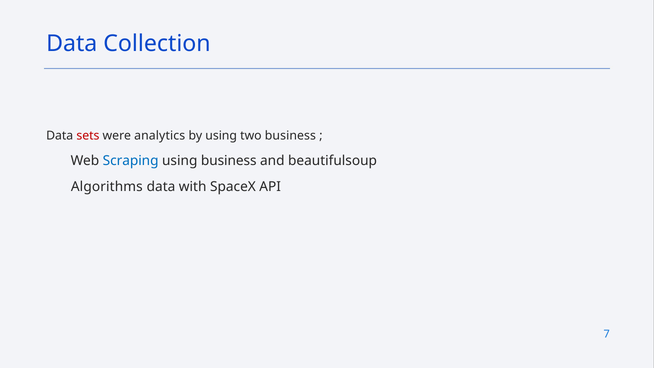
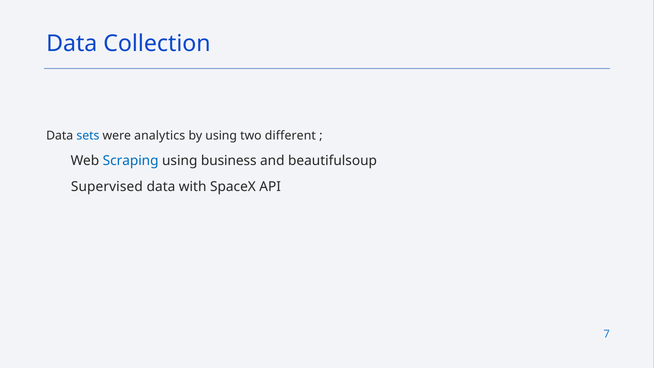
sets colour: red -> blue
two business: business -> different
Algorithms: Algorithms -> Supervised
